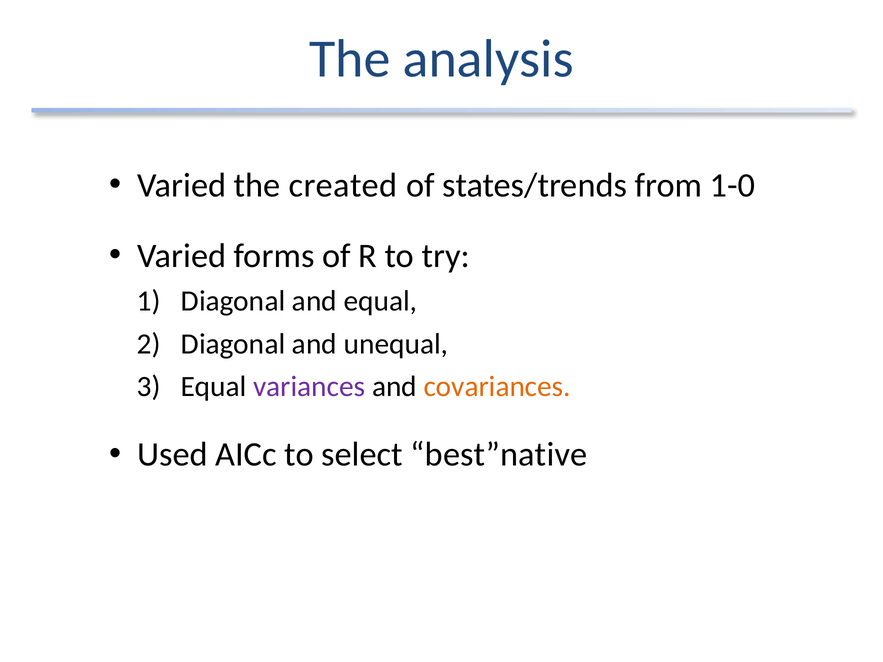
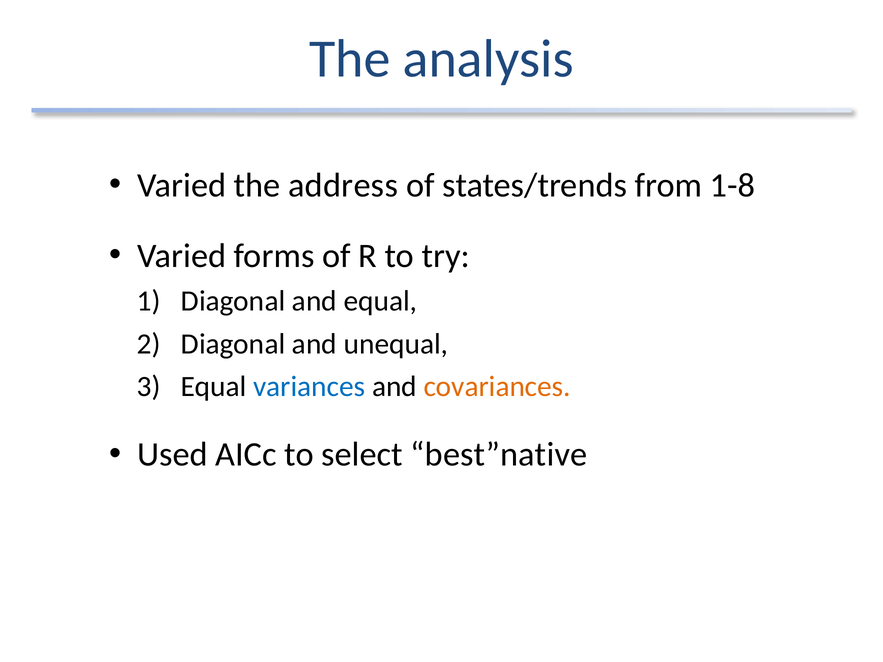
created: created -> address
1-0: 1-0 -> 1-8
variances colour: purple -> blue
